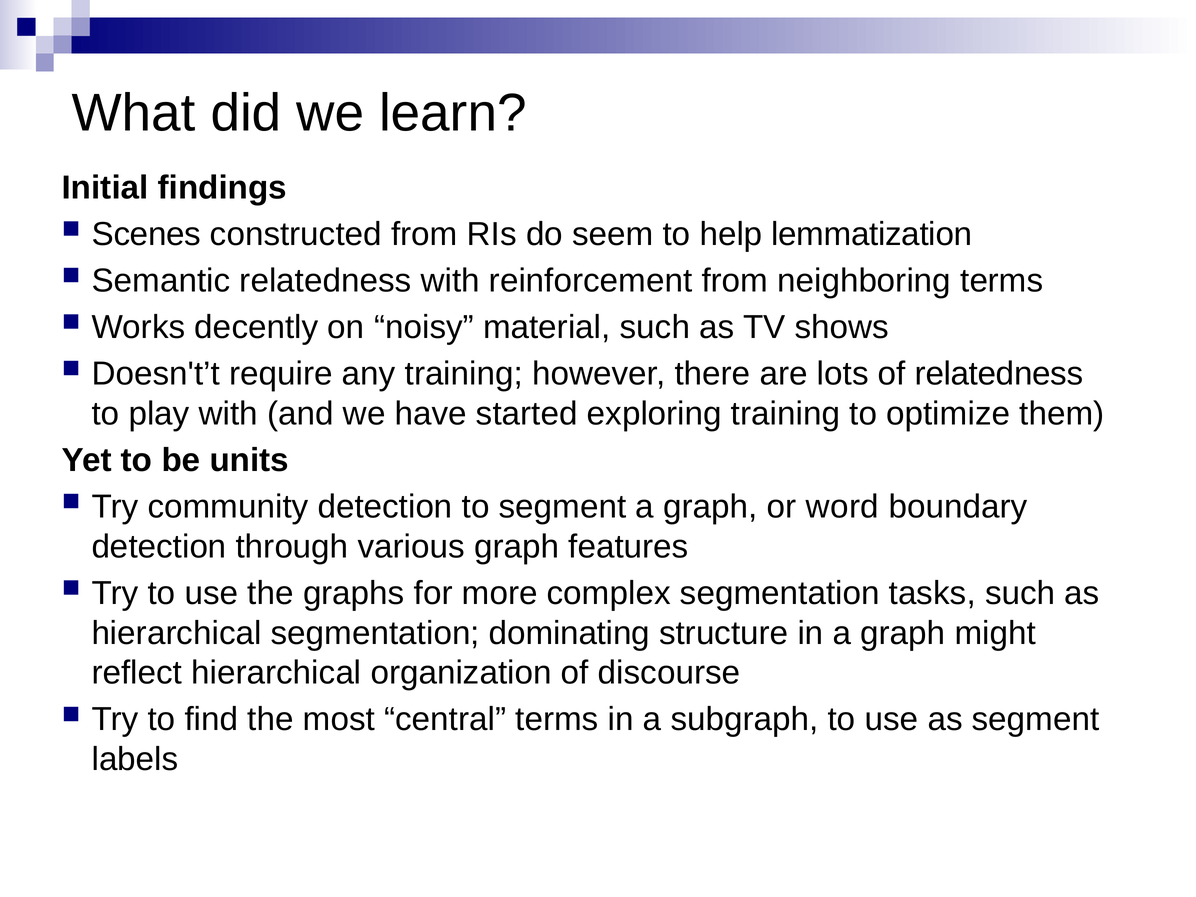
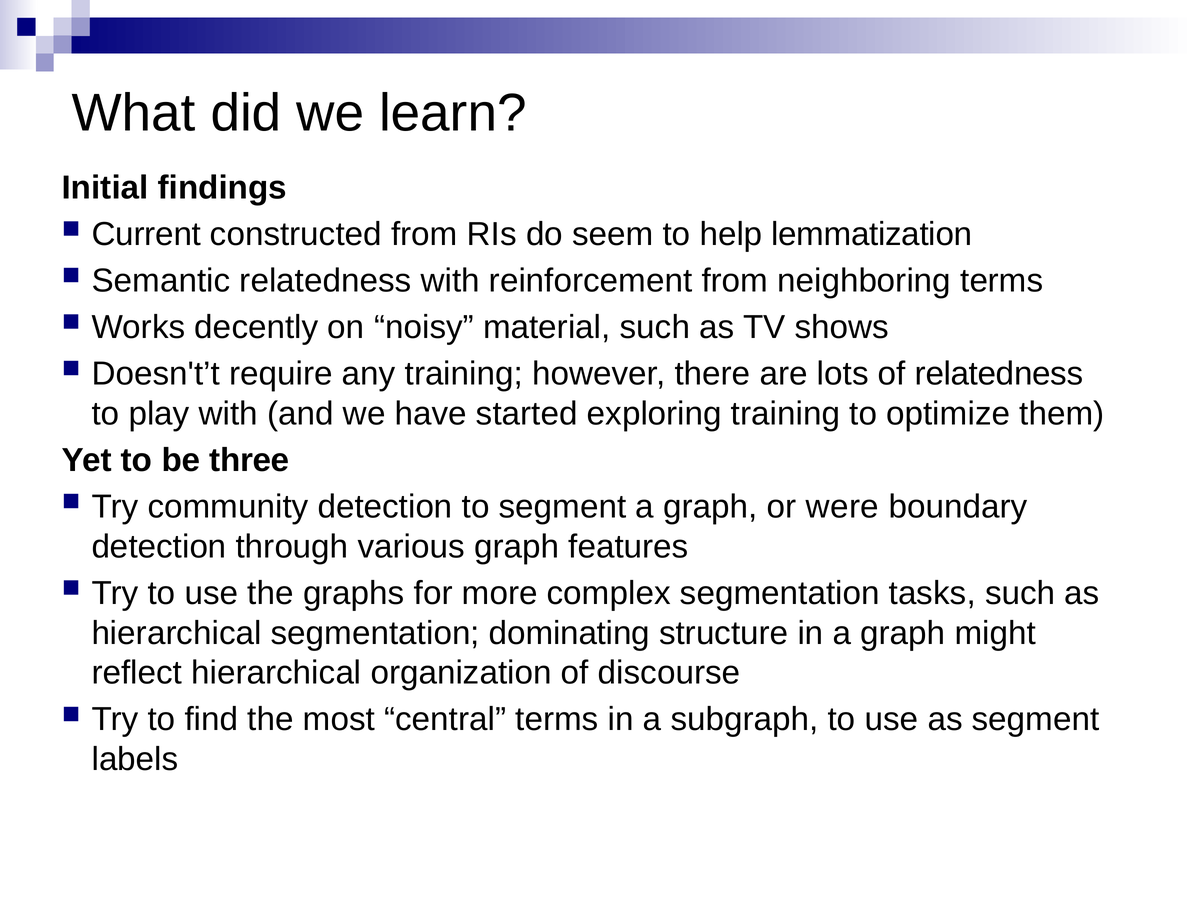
Scenes: Scenes -> Current
units: units -> three
word: word -> were
